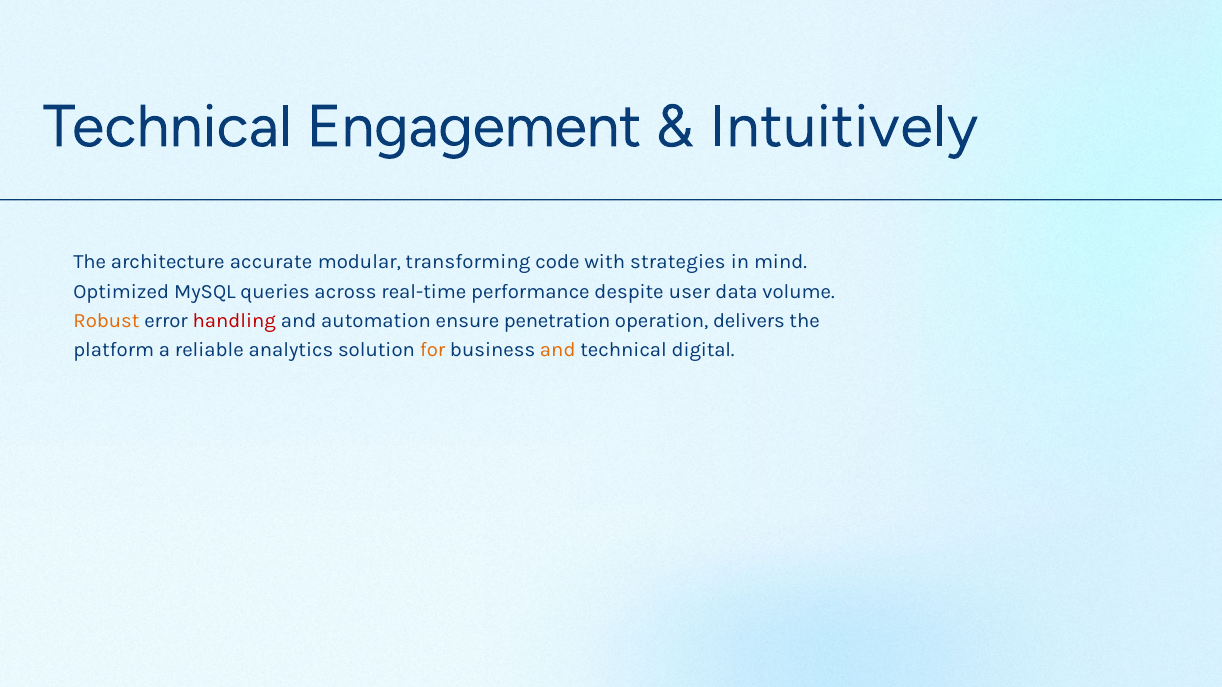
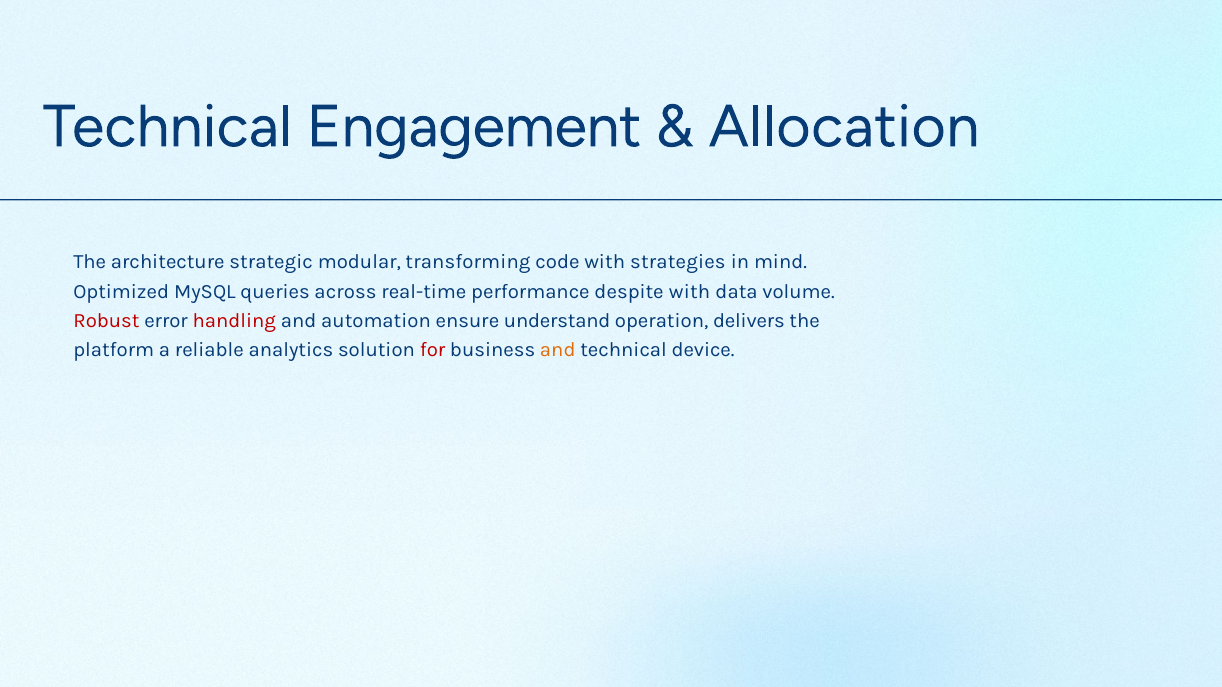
Intuitively: Intuitively -> Allocation
accurate: accurate -> strategic
despite user: user -> with
Robust colour: orange -> red
penetration: penetration -> understand
for colour: orange -> red
digital: digital -> device
